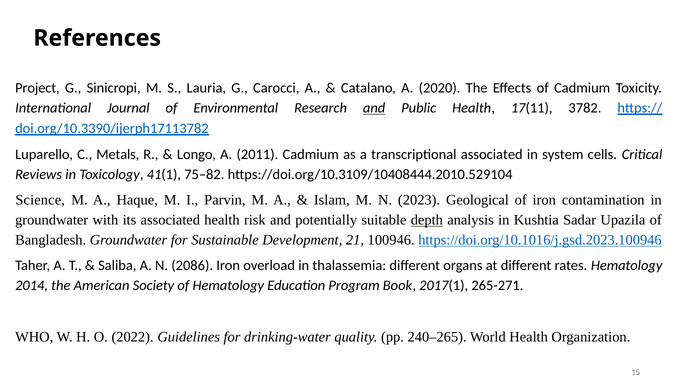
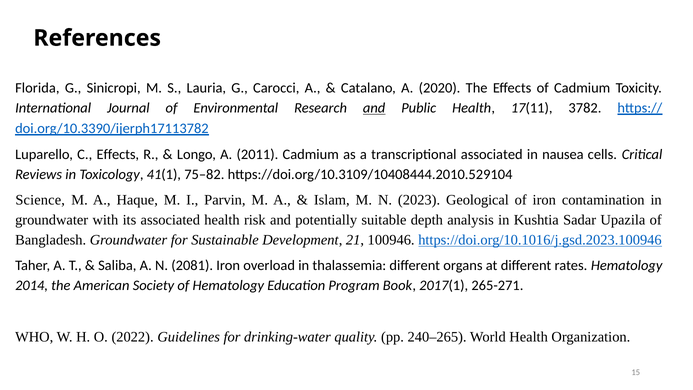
Project: Project -> Florida
C Metals: Metals -> Effects
system: system -> nausea
depth underline: present -> none
2086: 2086 -> 2081
